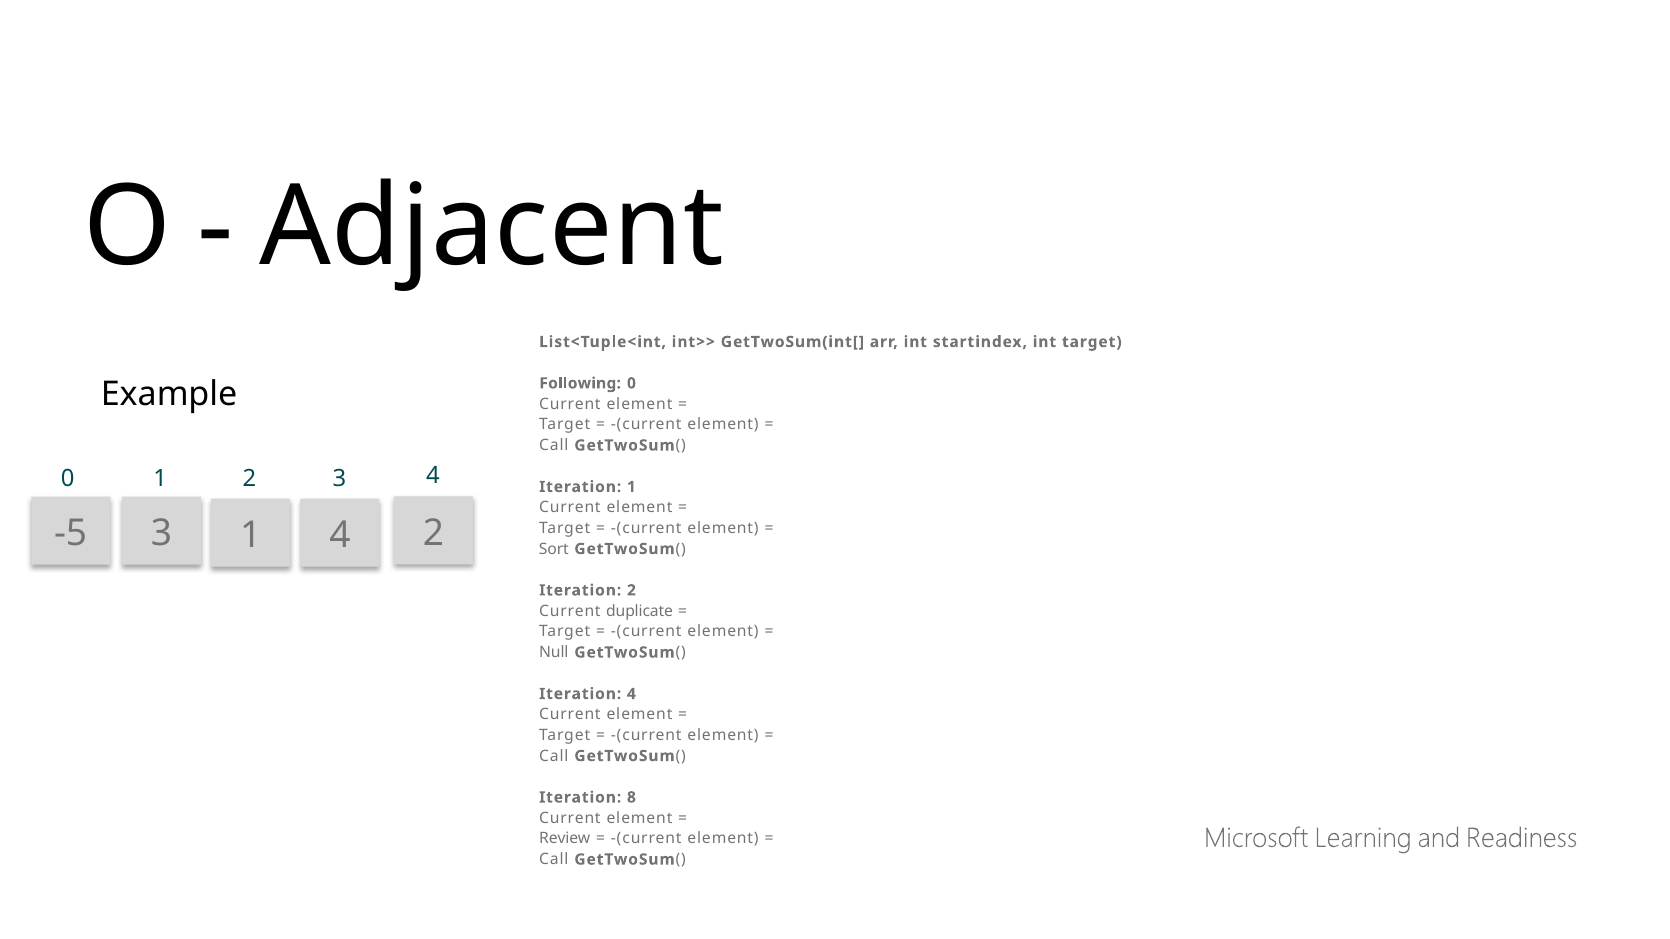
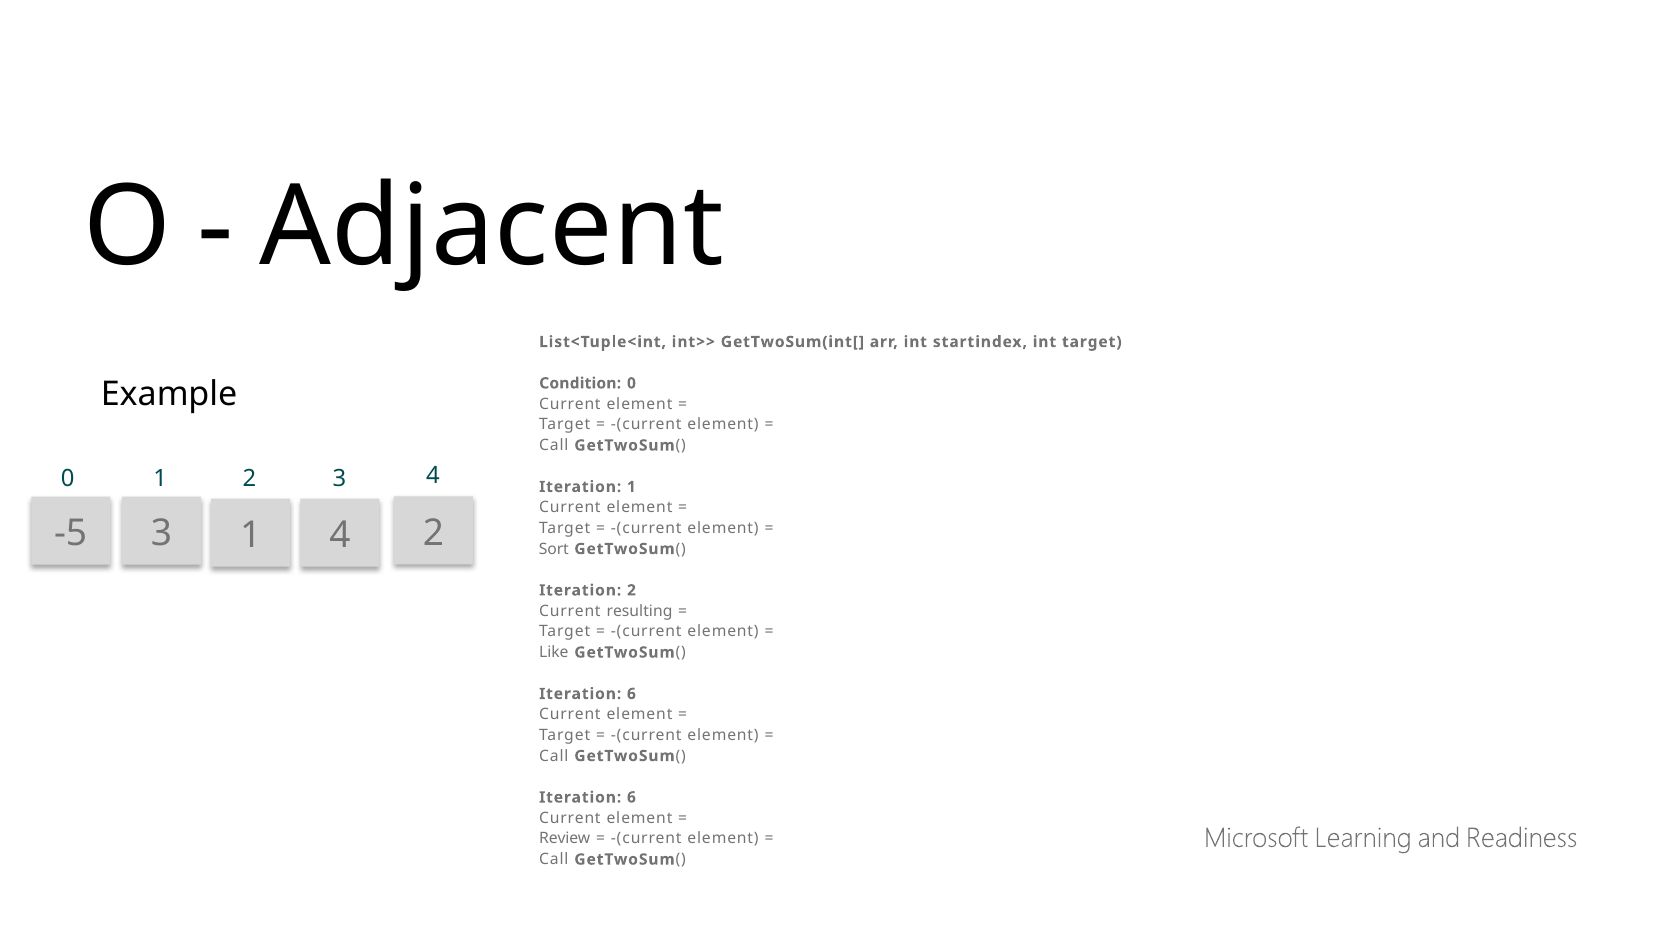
Following: Following -> Condition
duplicate: duplicate -> resulting
Null: Null -> Like
4 at (631, 694): 4 -> 6
8 at (631, 798): 8 -> 6
